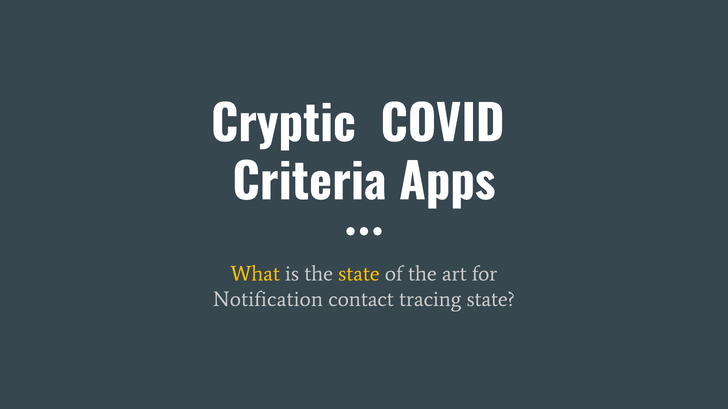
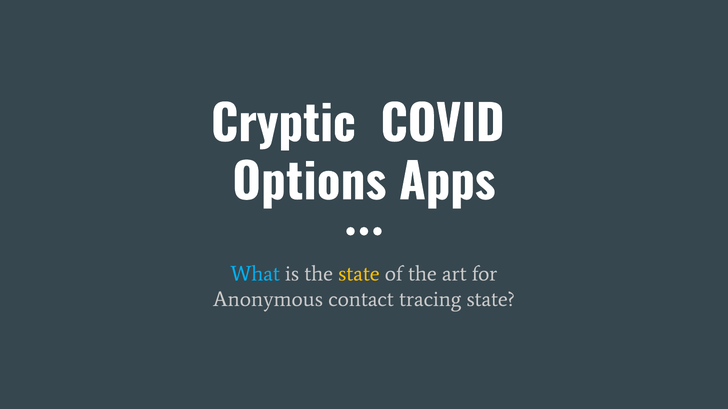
Criteria: Criteria -> Options
What colour: yellow -> light blue
Notification: Notification -> Anonymous
